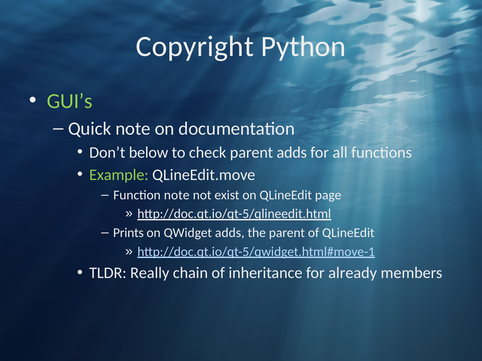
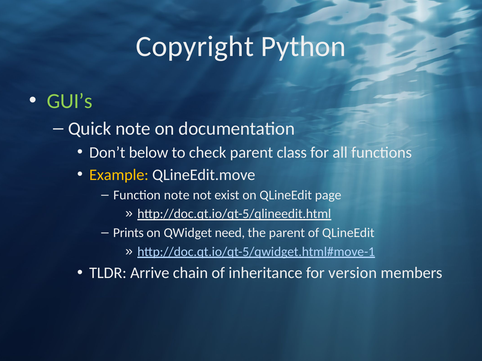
parent adds: adds -> class
Example colour: light green -> yellow
QWidget adds: adds -> need
Really: Really -> Arrive
already: already -> version
